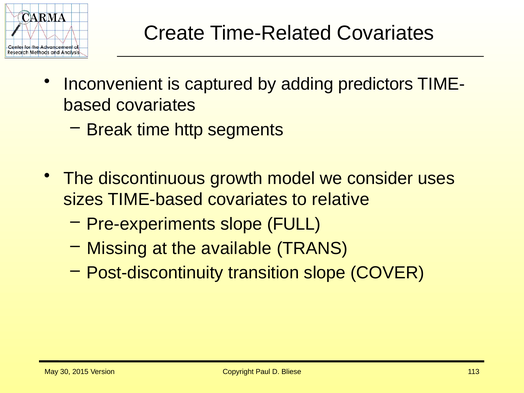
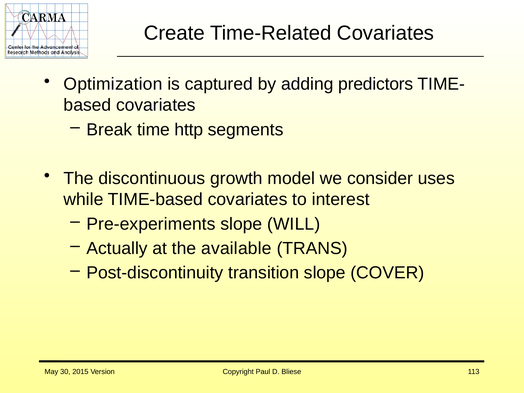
Inconvenient: Inconvenient -> Optimization
sizes: sizes -> while
relative: relative -> interest
FULL: FULL -> WILL
Missing: Missing -> Actually
